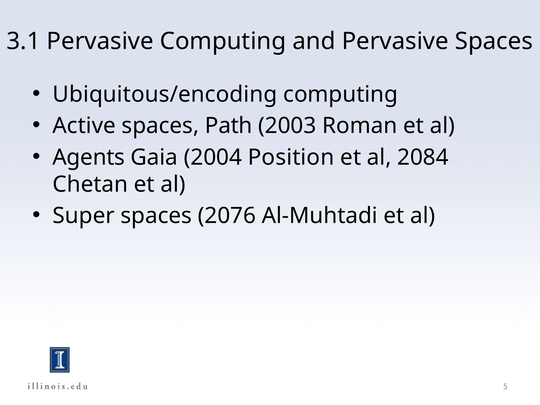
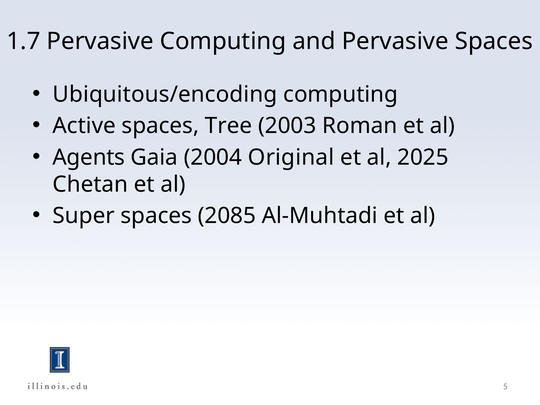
3.1: 3.1 -> 1.7
Path: Path -> Tree
Position: Position -> Original
2084: 2084 -> 2025
2076: 2076 -> 2085
